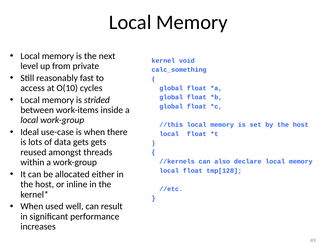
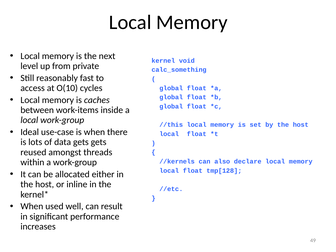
strided: strided -> caches
